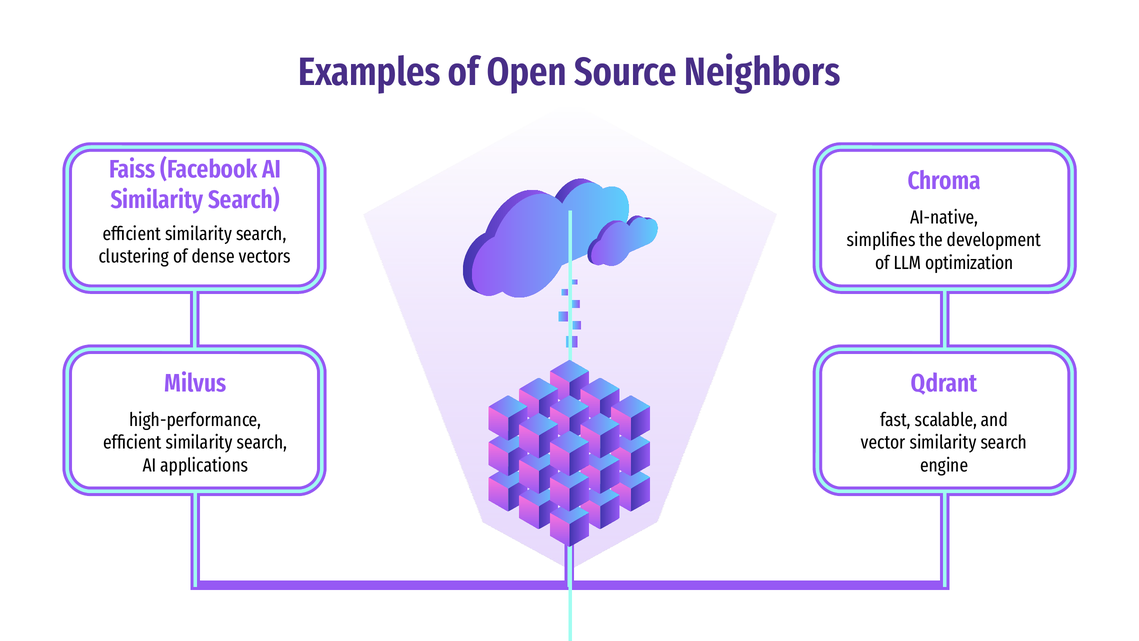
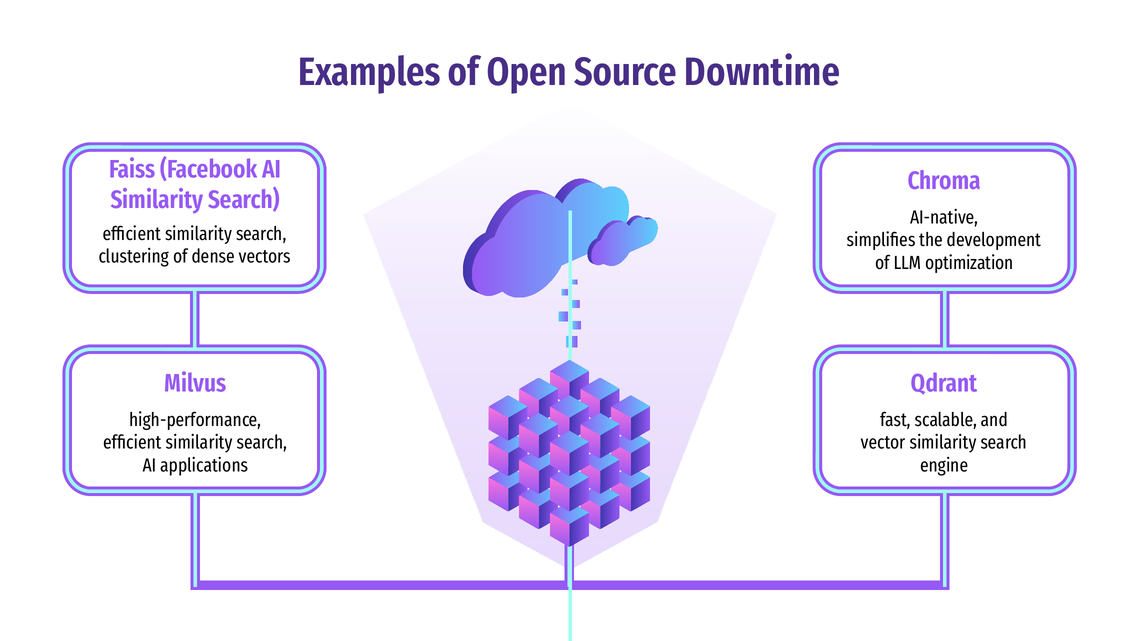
Neighbors: Neighbors -> Downtime
